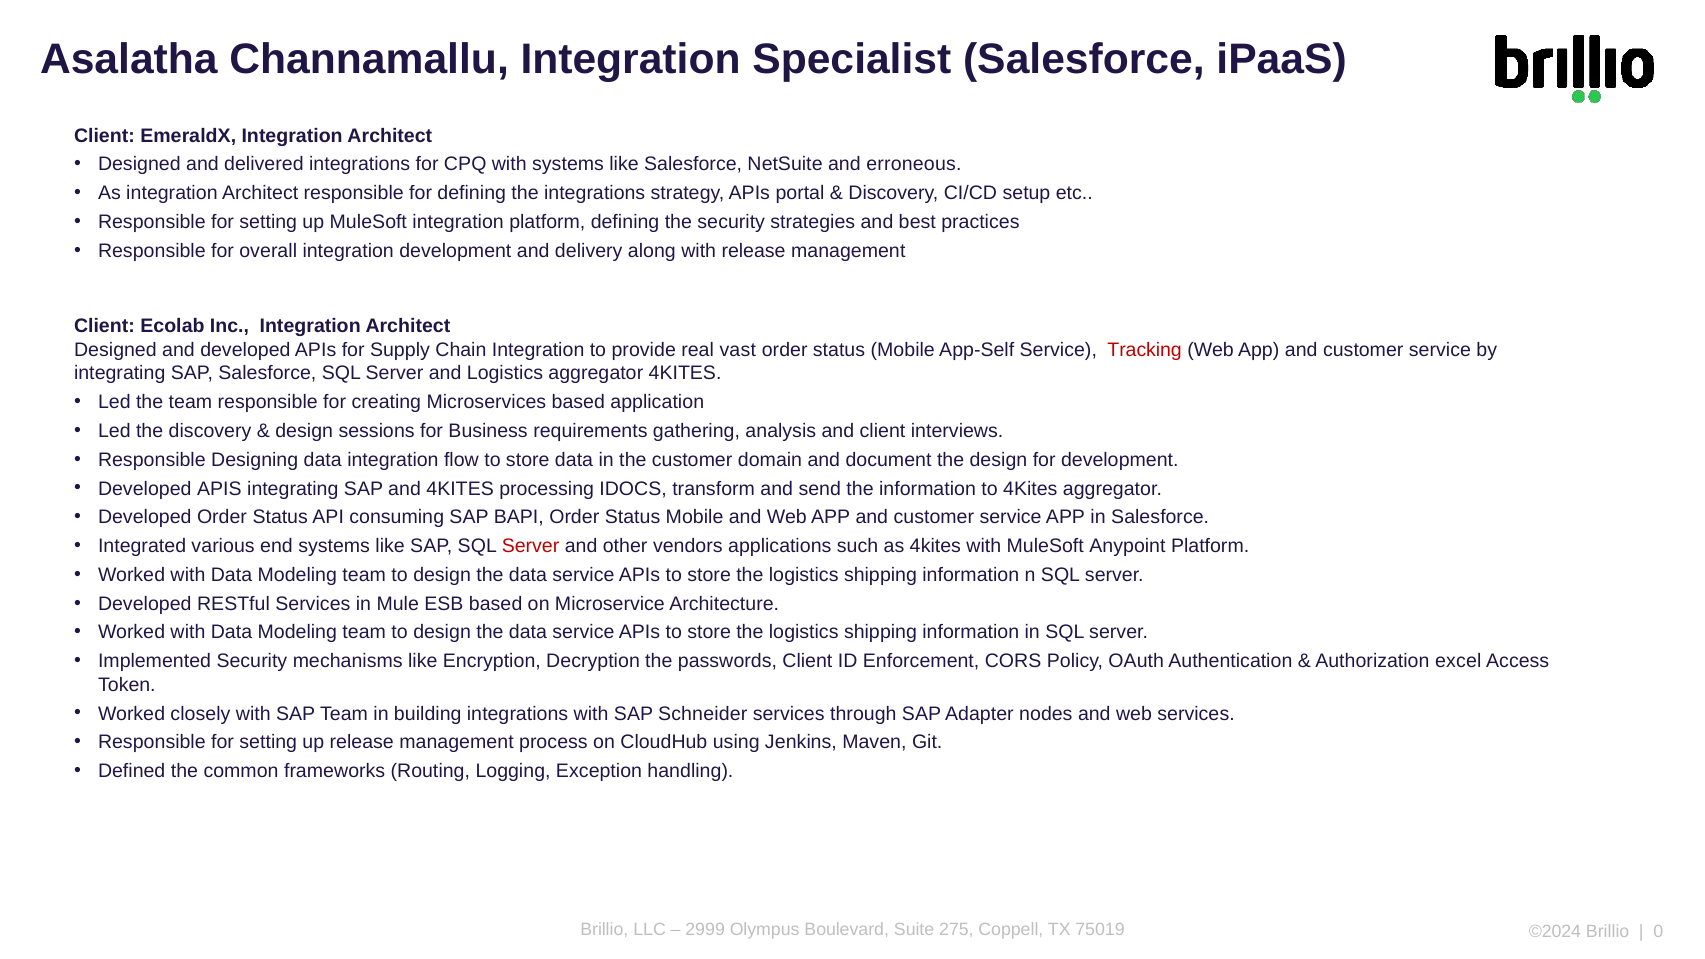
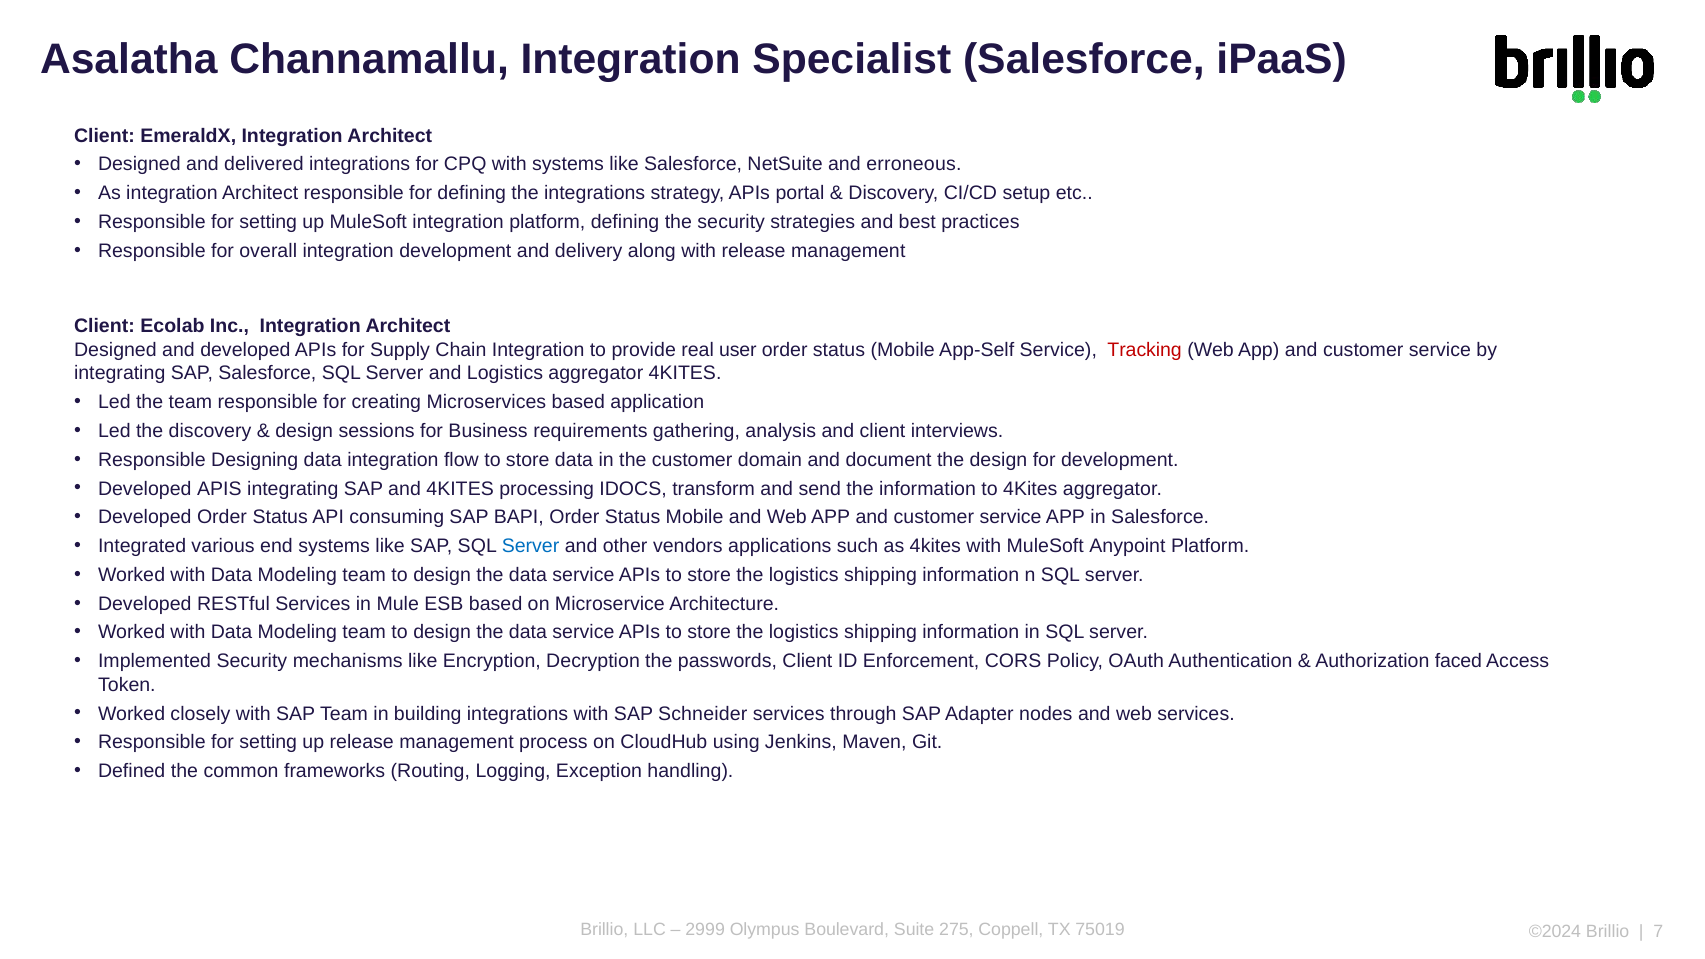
vast: vast -> user
Server at (531, 546) colour: red -> blue
excel: excel -> faced
0: 0 -> 7
